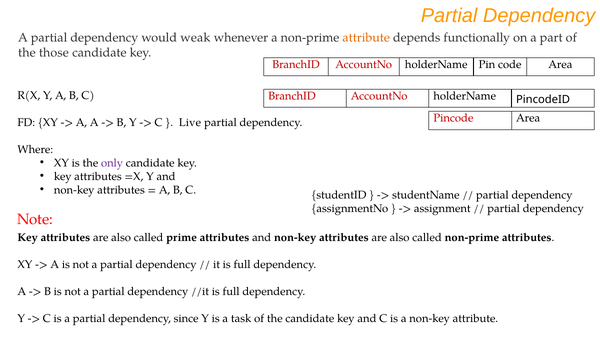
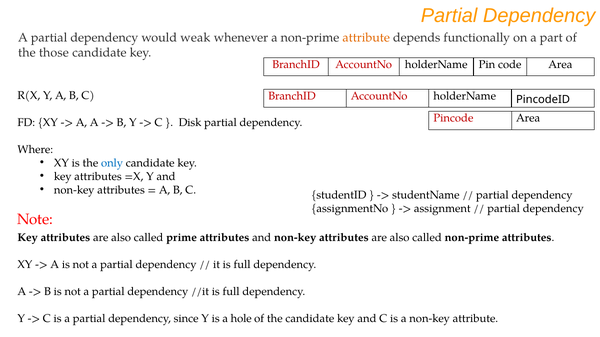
Live: Live -> Disk
only colour: purple -> blue
task: task -> hole
